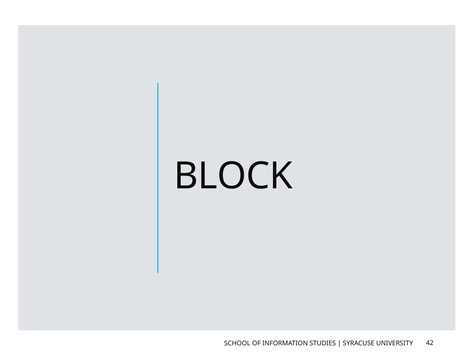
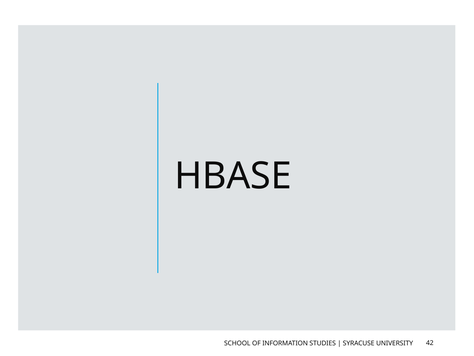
BLOCK: BLOCK -> HBASE
